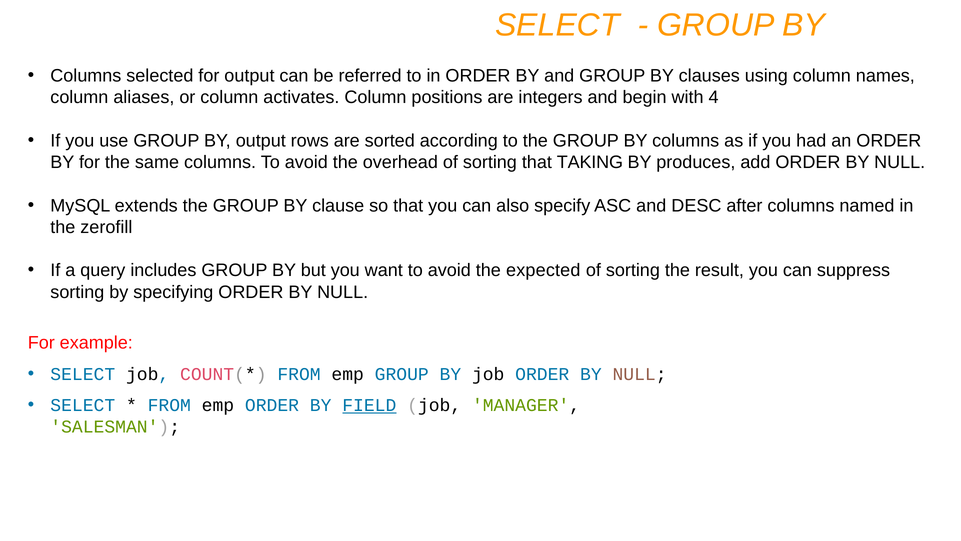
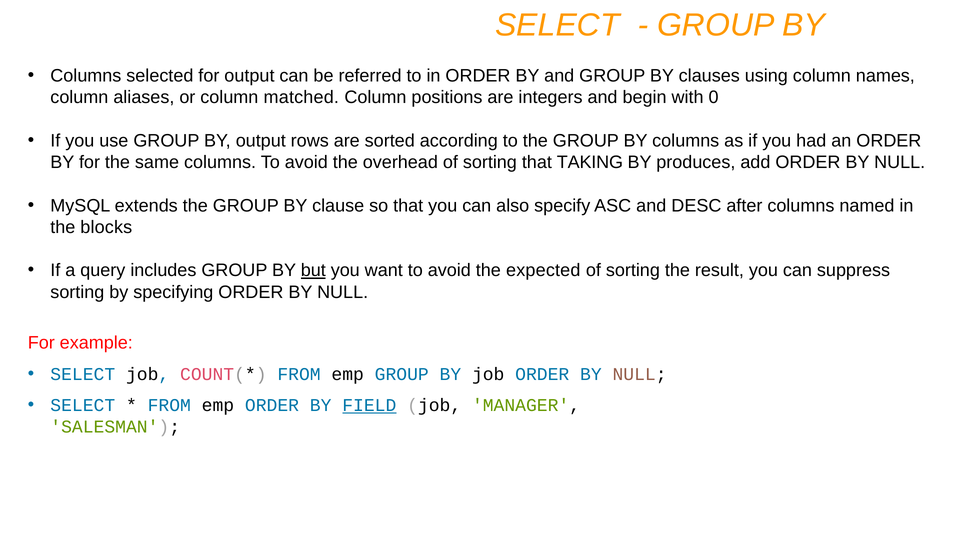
activates: activates -> matched
4: 4 -> 0
zerofill: zerofill -> blocks
but underline: none -> present
